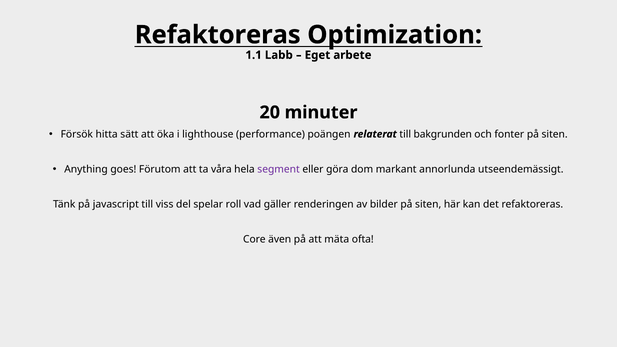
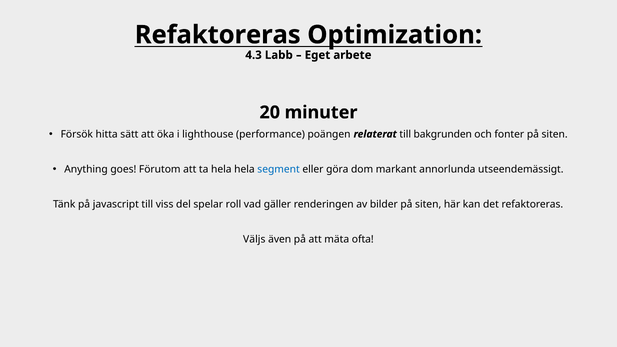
1.1: 1.1 -> 4.3
ta våra: våra -> hela
segment colour: purple -> blue
Core: Core -> Väljs
